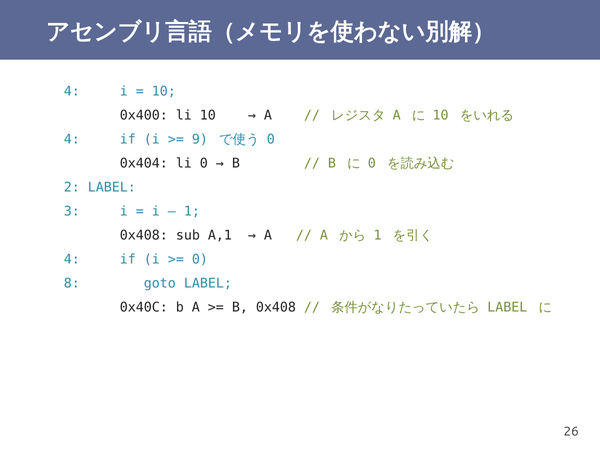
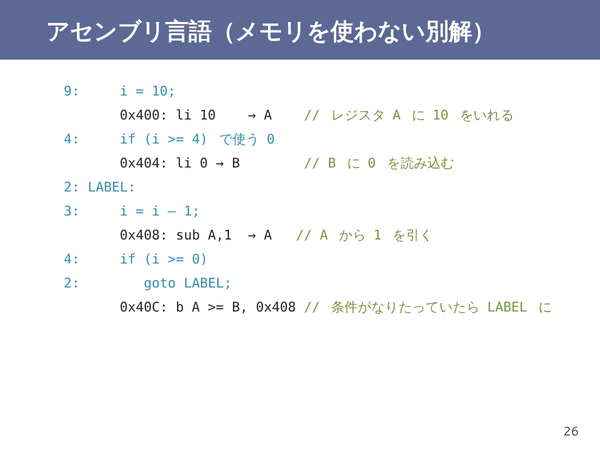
4 at (72, 91): 4 -> 9
9 at (200, 139): 9 -> 4
8 at (72, 283): 8 -> 2
